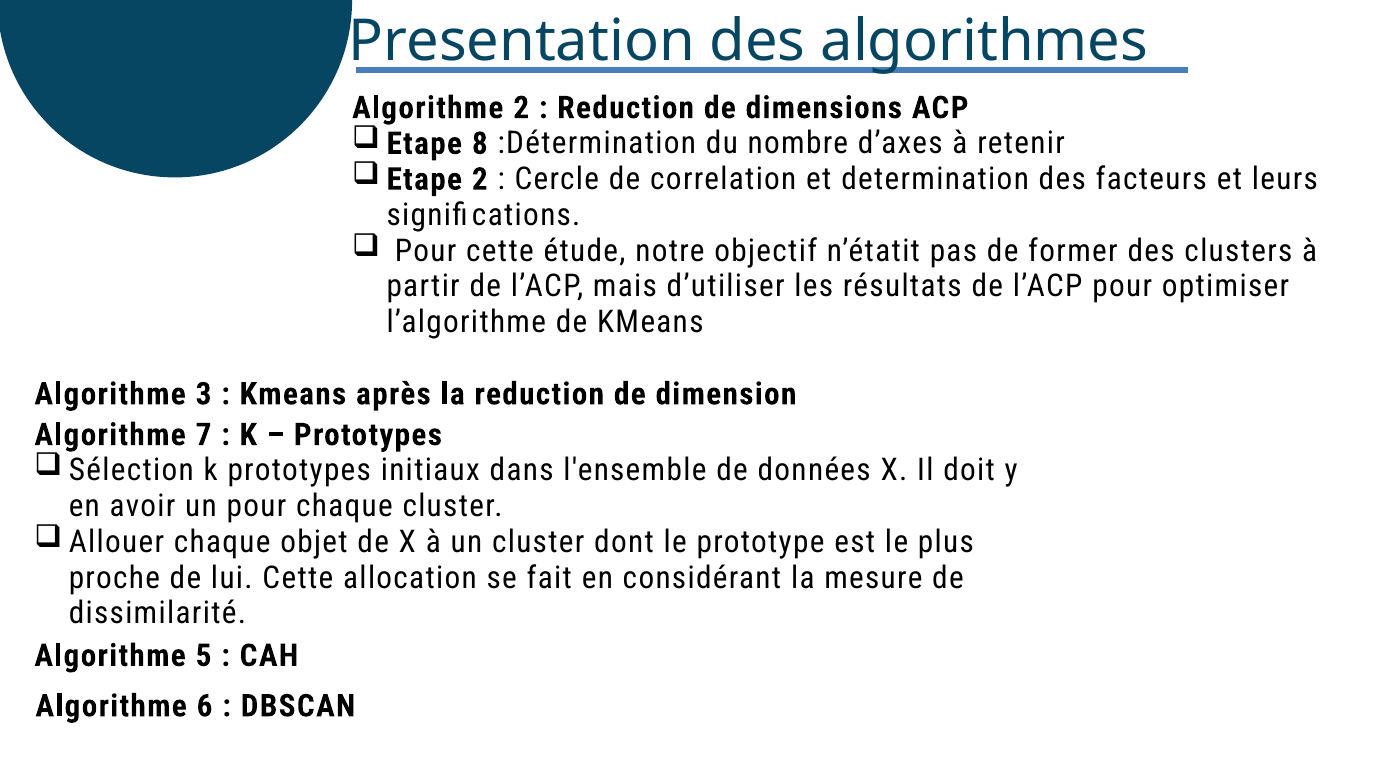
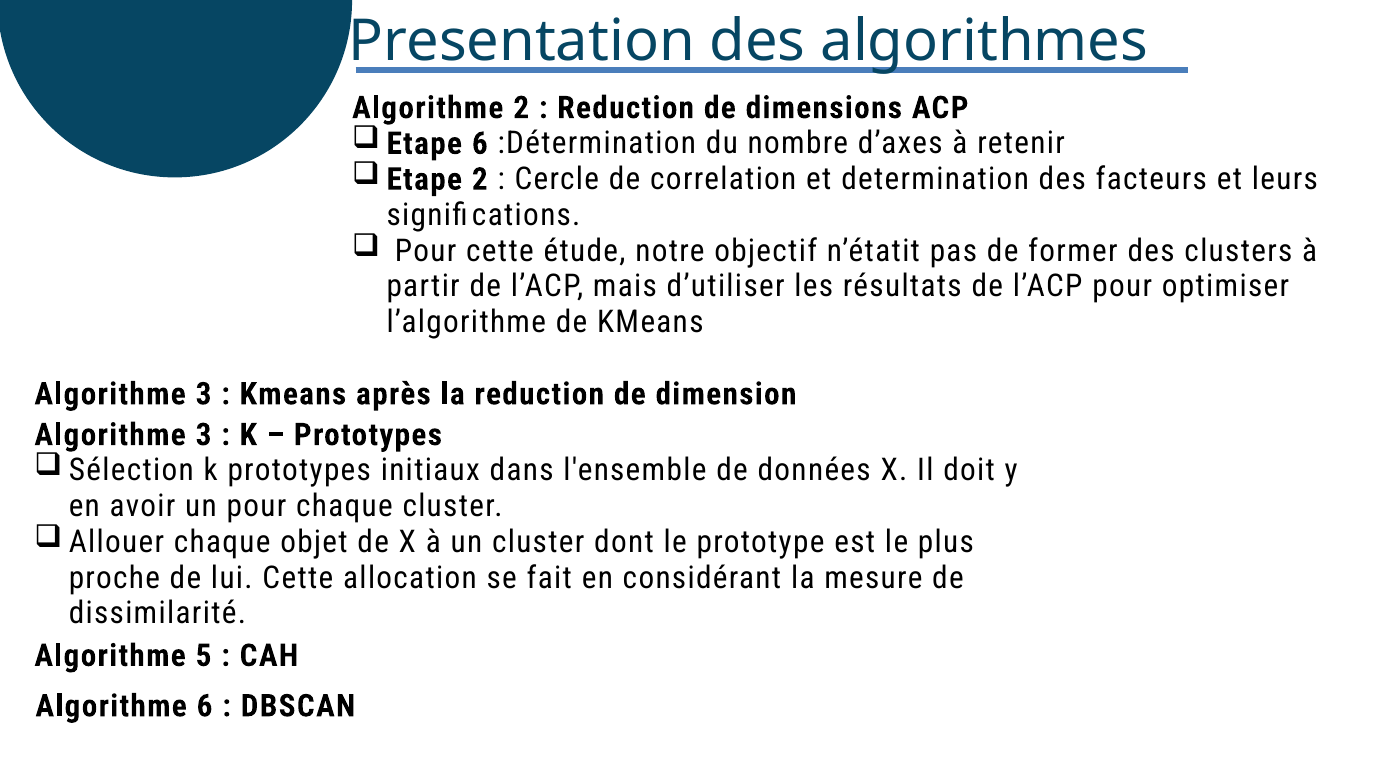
Etape 8: 8 -> 6
7 at (204, 435): 7 -> 3
